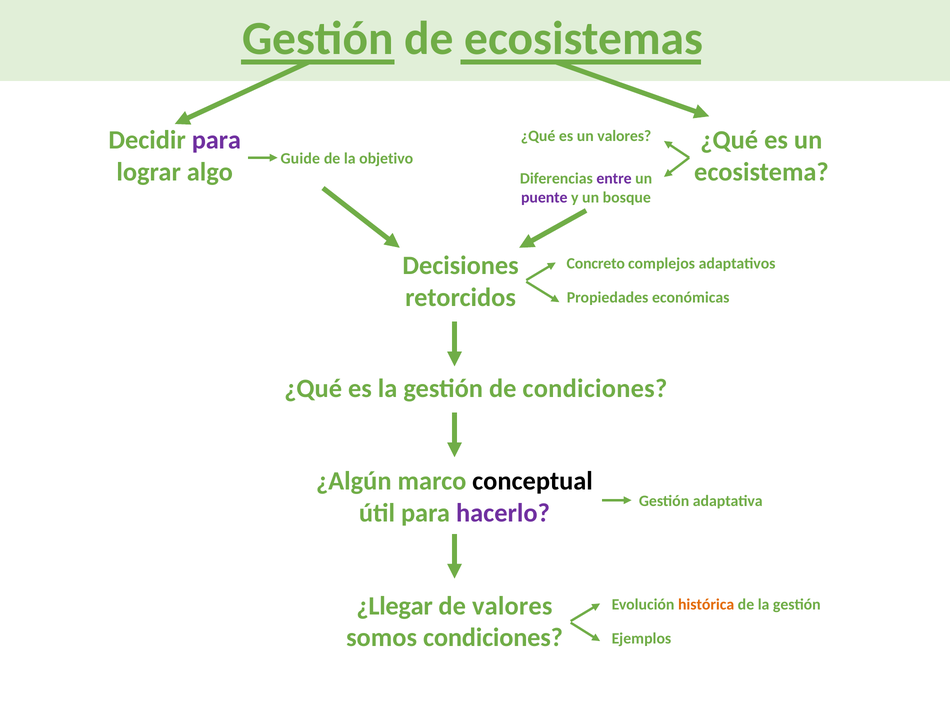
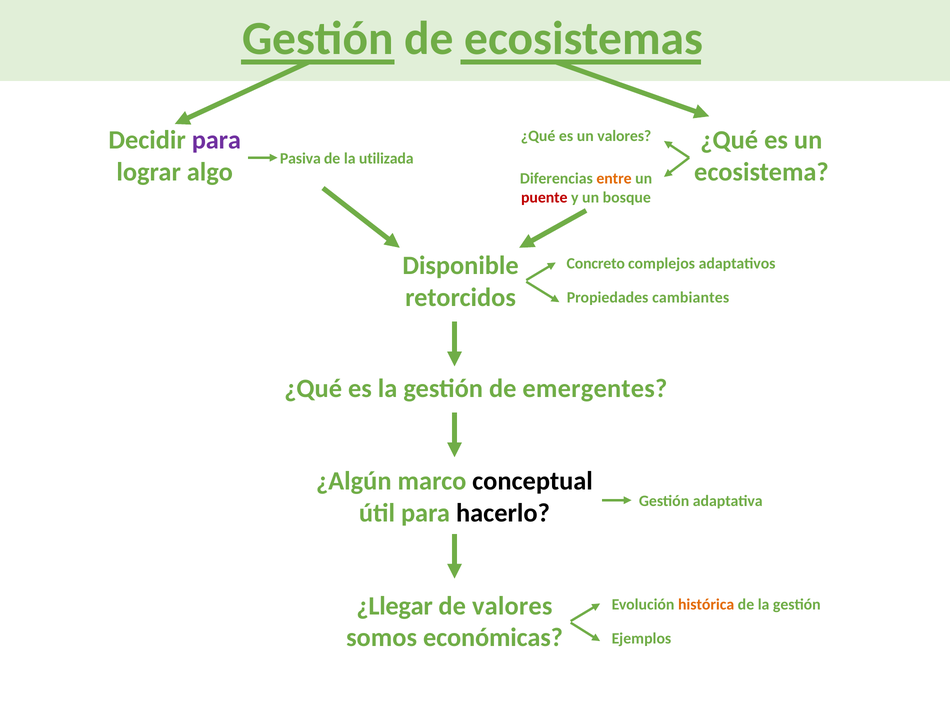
Guide: Guide -> Pasiva
objetivo: objetivo -> utilizada
entre colour: purple -> orange
puente colour: purple -> red
Decisiones: Decisiones -> Disponible
económicas: económicas -> cambiantes
de condiciones: condiciones -> emergentes
hacerlo colour: purple -> black
somos condiciones: condiciones -> económicas
